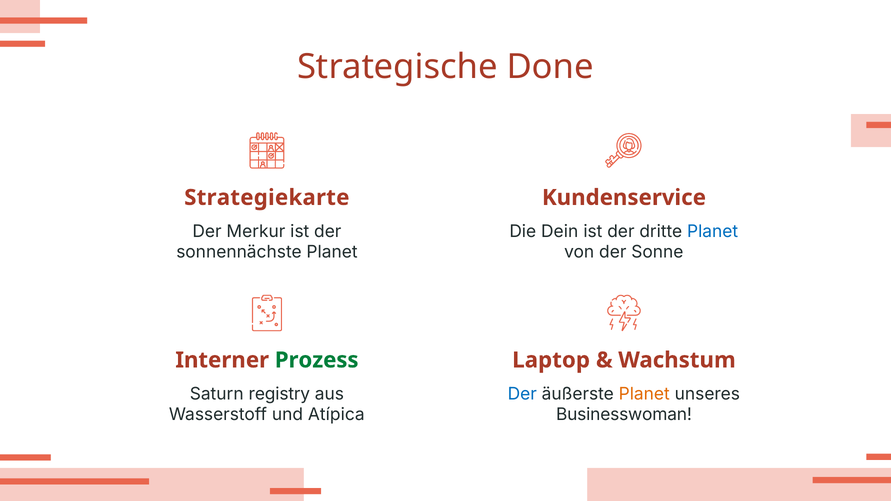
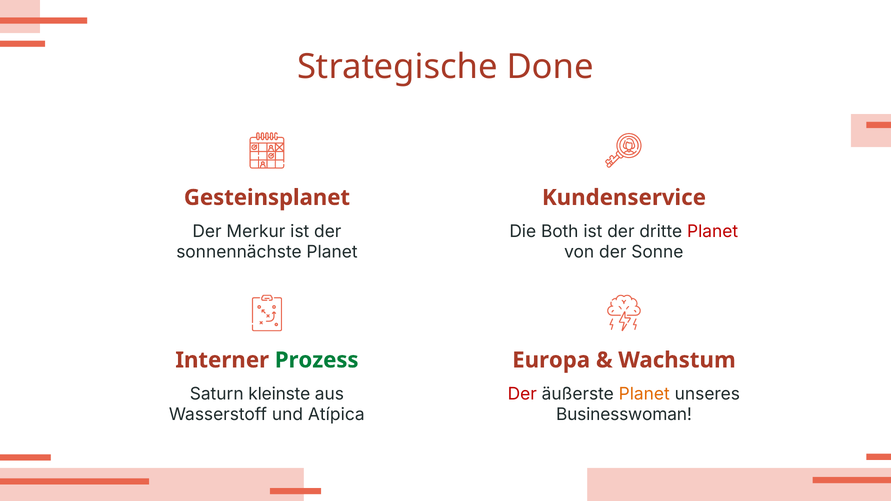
Strategiekarte: Strategiekarte -> Gesteinsplanet
Dein: Dein -> Both
Planet at (713, 231) colour: blue -> red
Laptop: Laptop -> Europa
registry: registry -> kleinste
Der at (522, 394) colour: blue -> red
